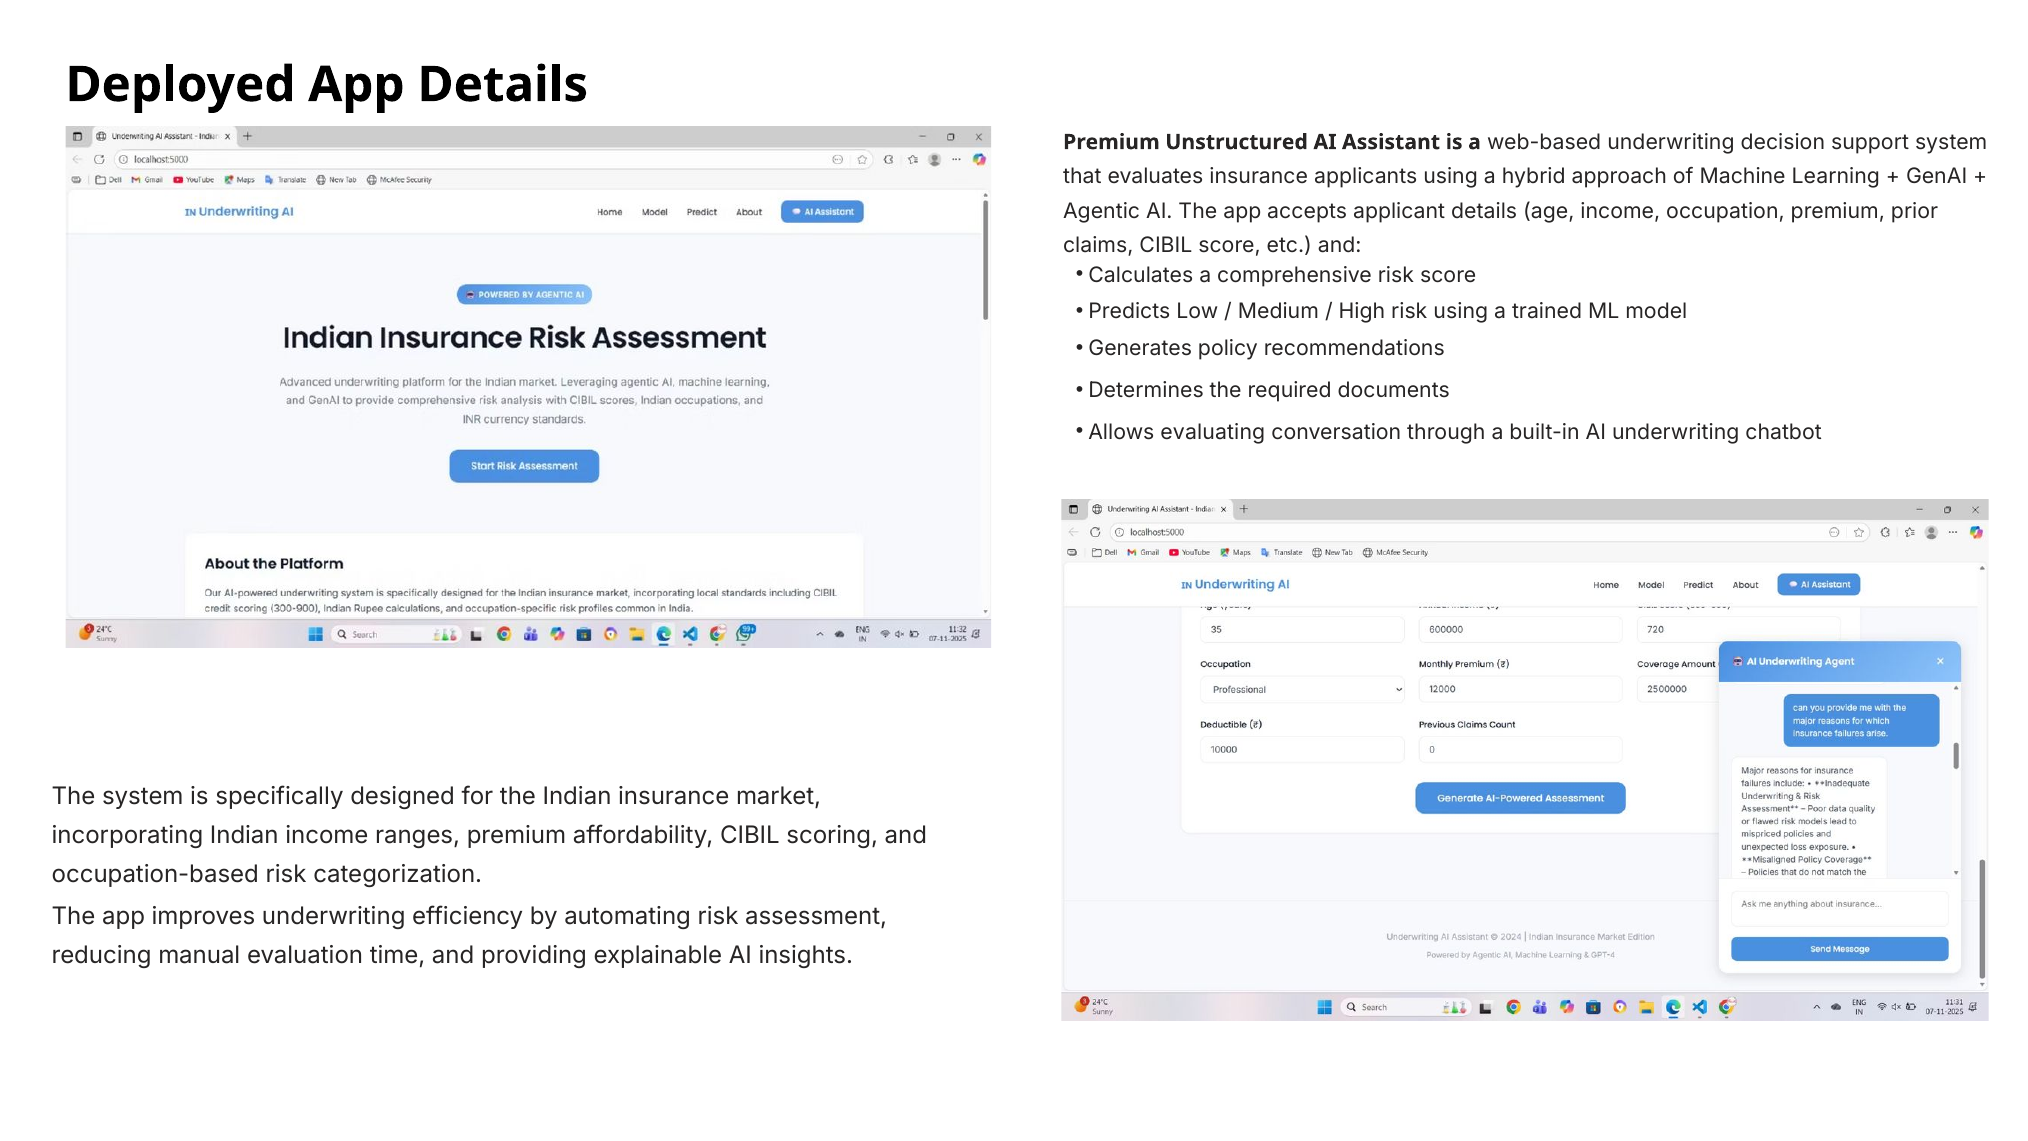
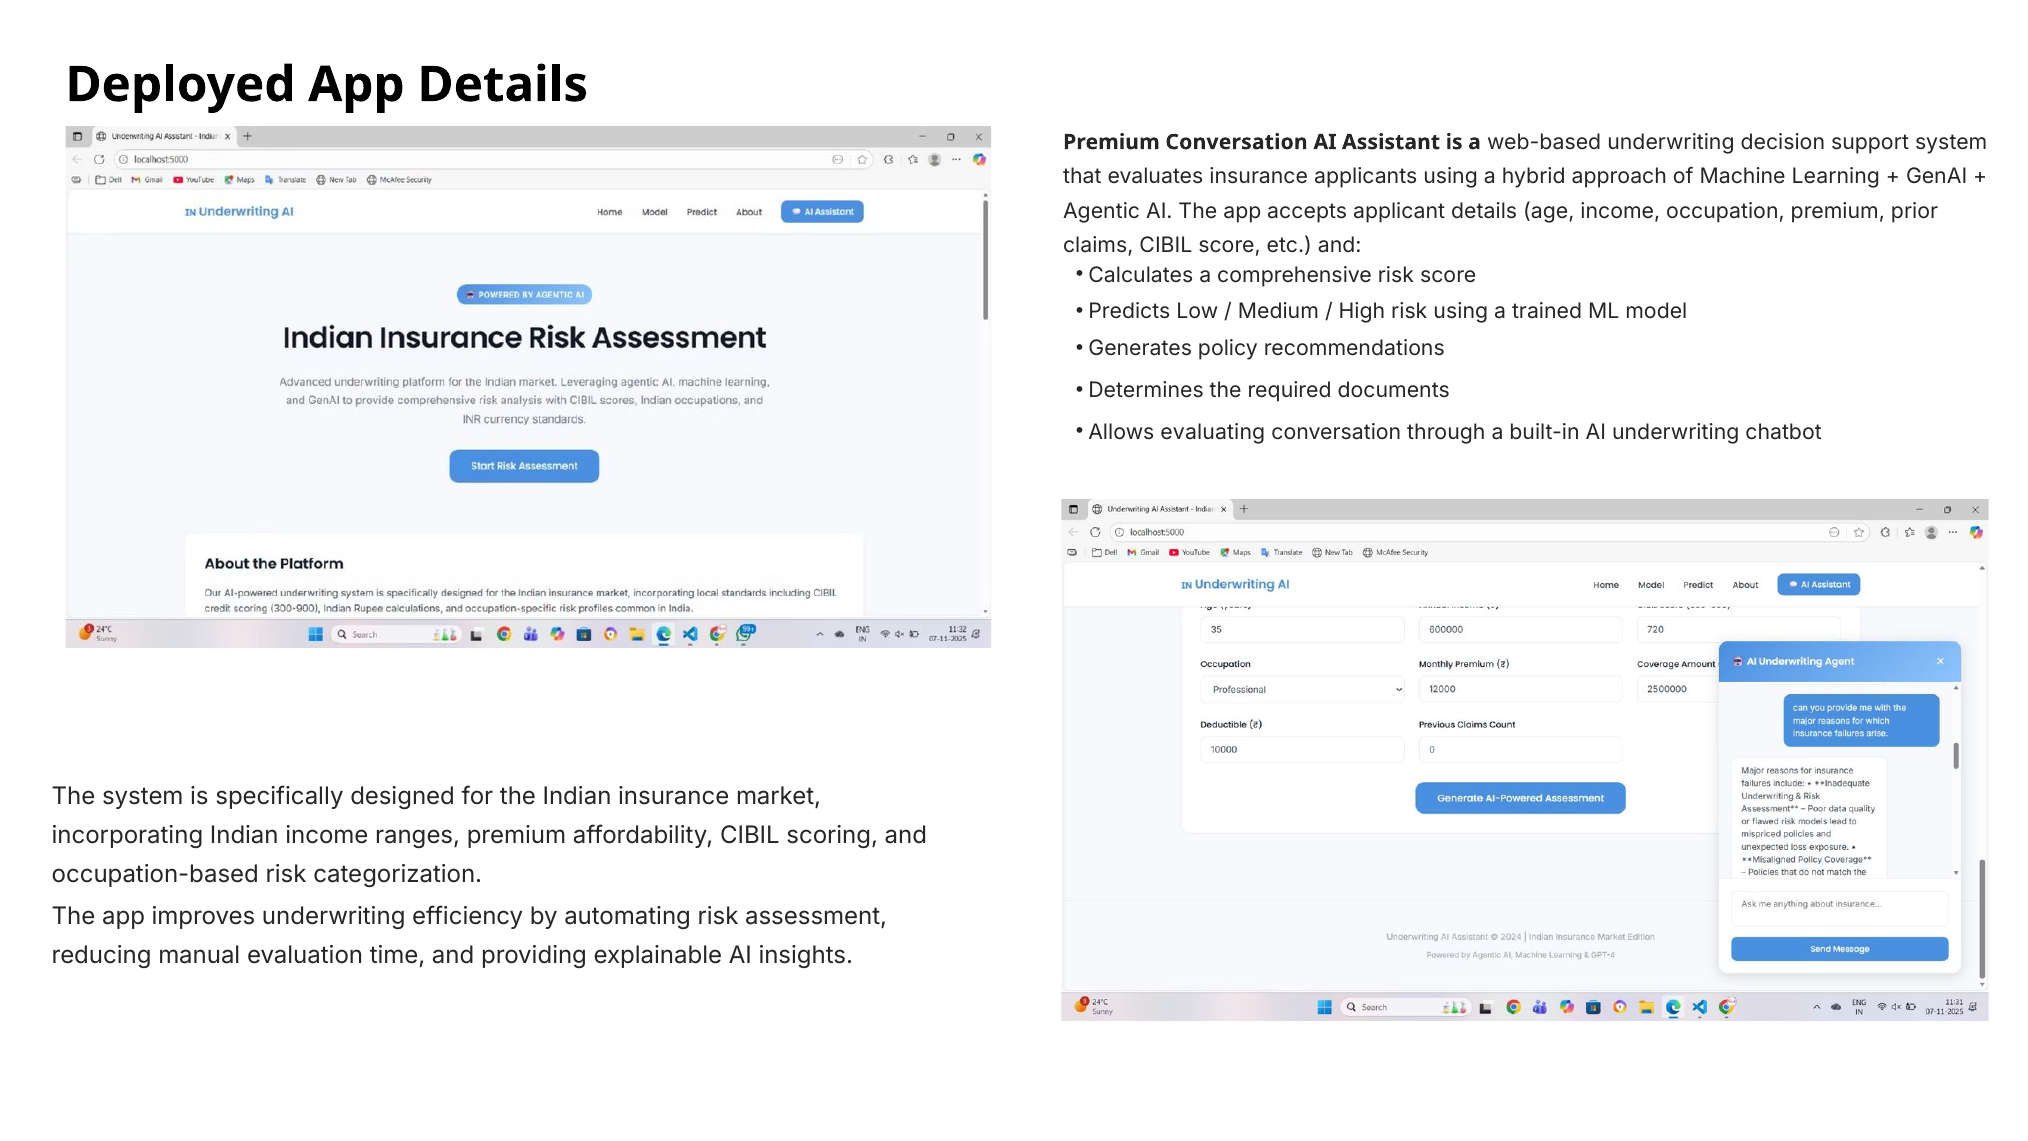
Premium Unstructured: Unstructured -> Conversation
